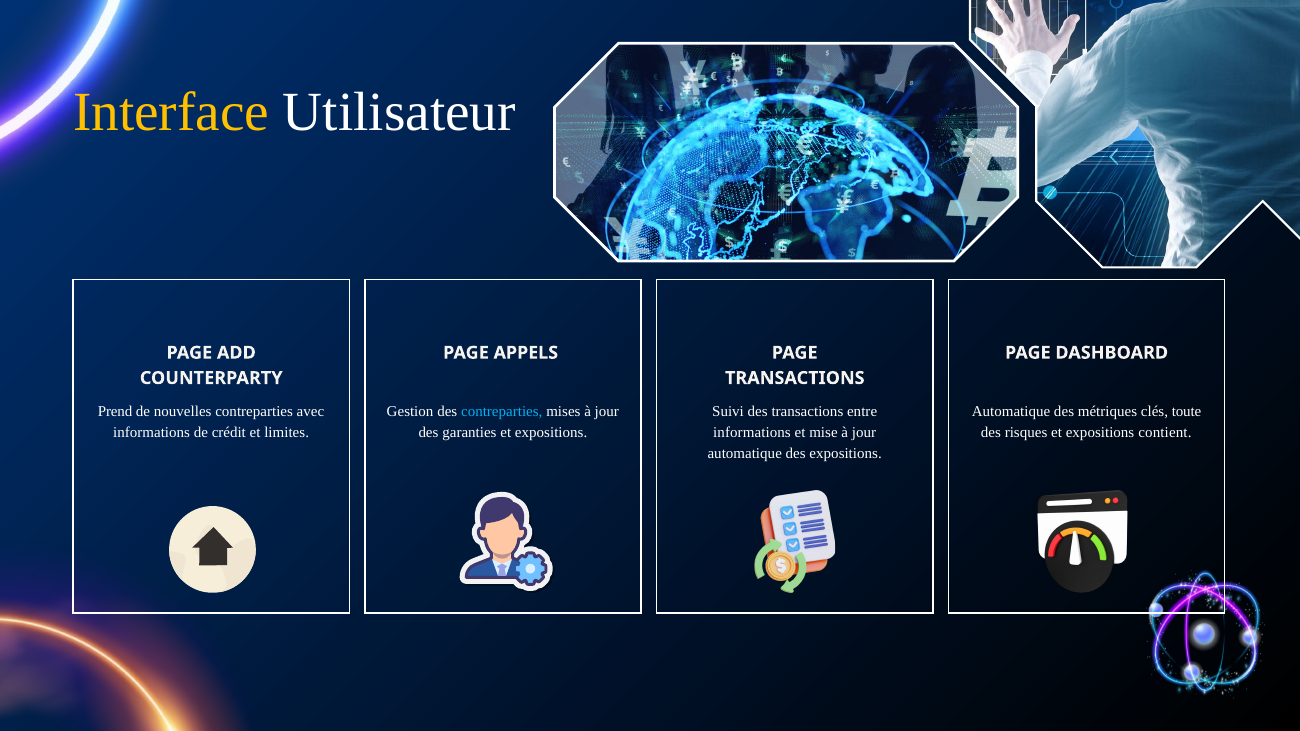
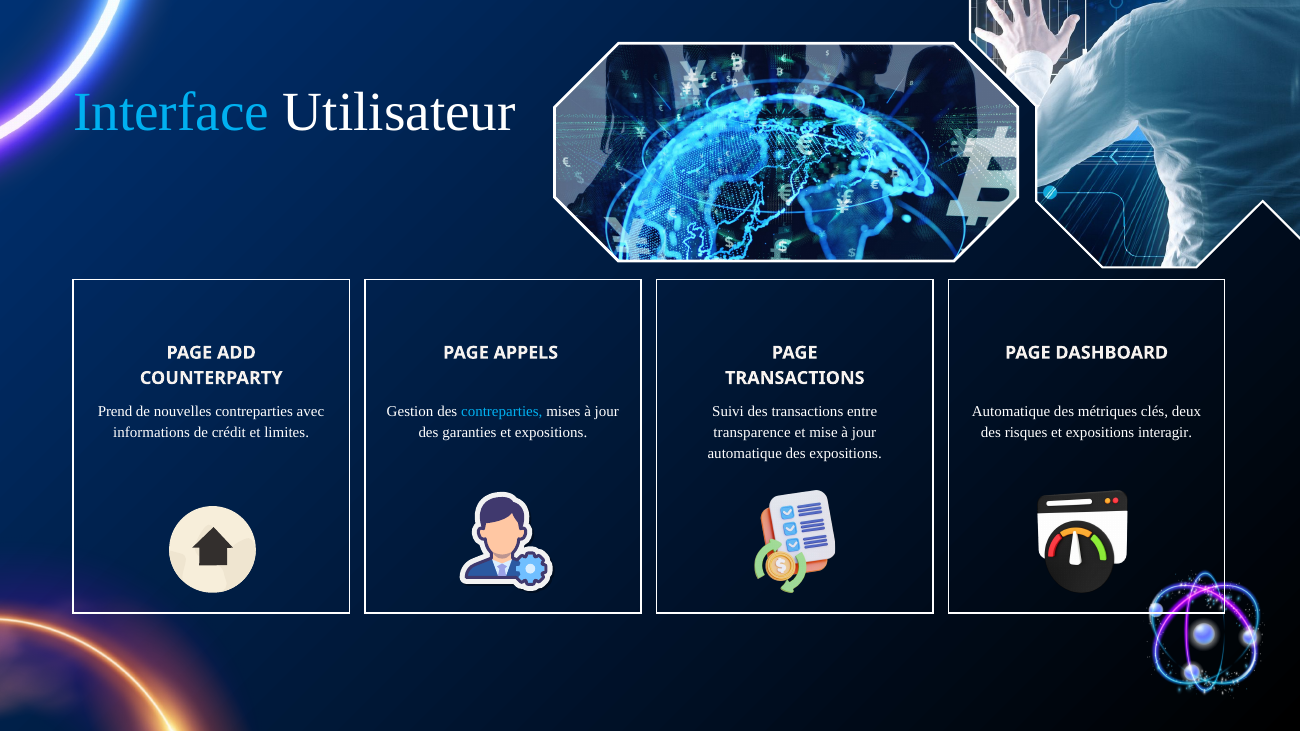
Interface colour: yellow -> light blue
toute: toute -> deux
informations at (752, 433): informations -> transparence
contient: contient -> interagir
